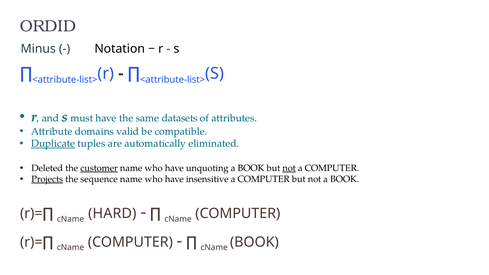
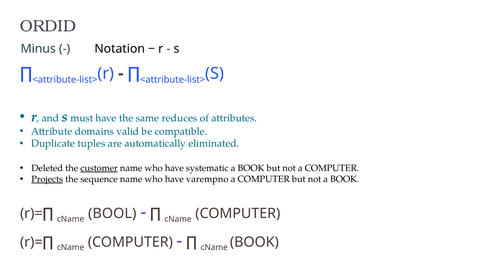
datasets: datasets -> reduces
Duplicate underline: present -> none
unquoting: unquoting -> systematic
not at (289, 168) underline: present -> none
insensitive: insensitive -> varempno
HARD: HARD -> BOOL
